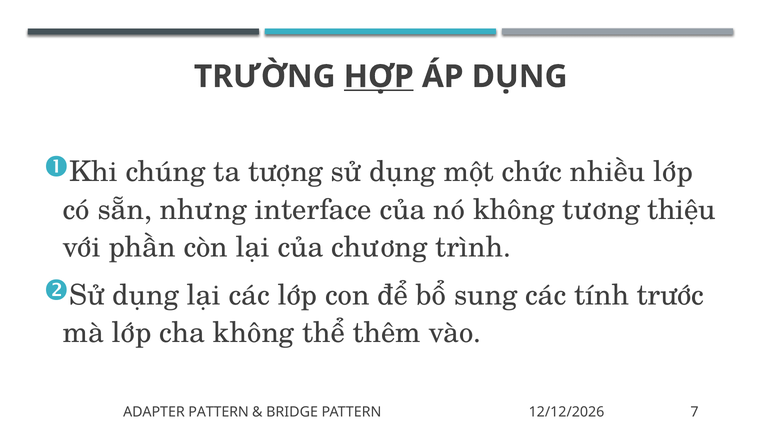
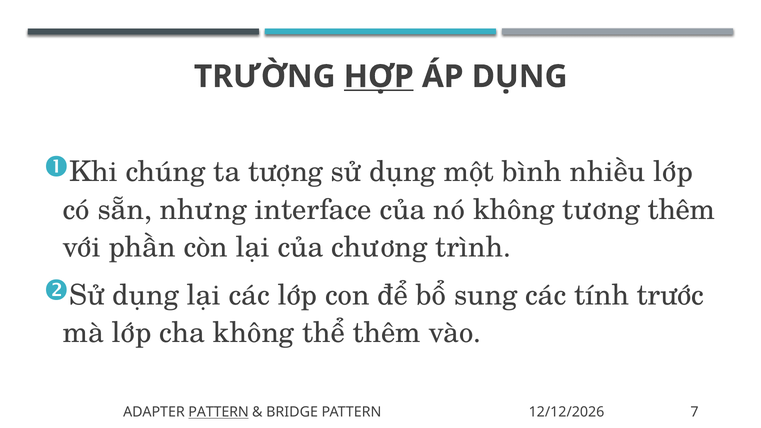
chức: chức -> bình
tương thiệu: thiệu -> thêm
PATTERN at (219, 412) underline: none -> present
